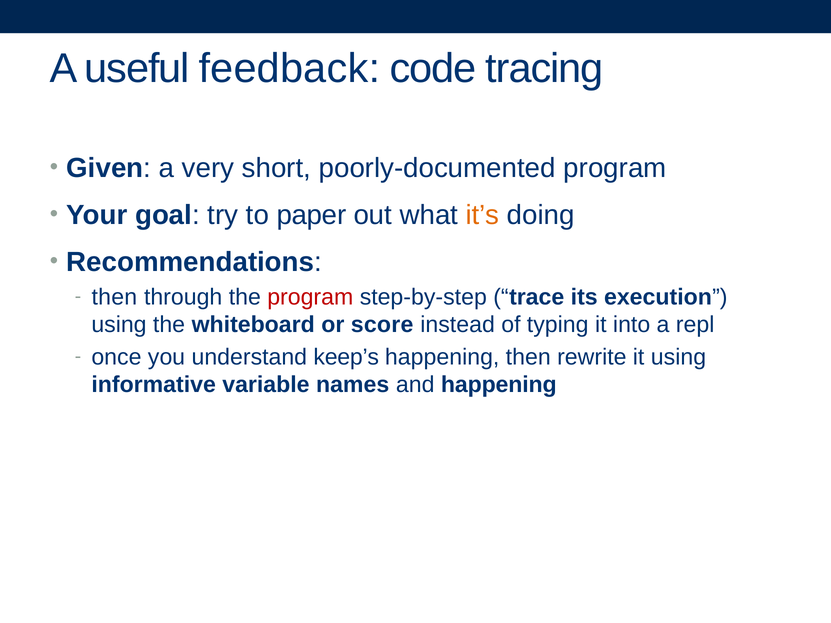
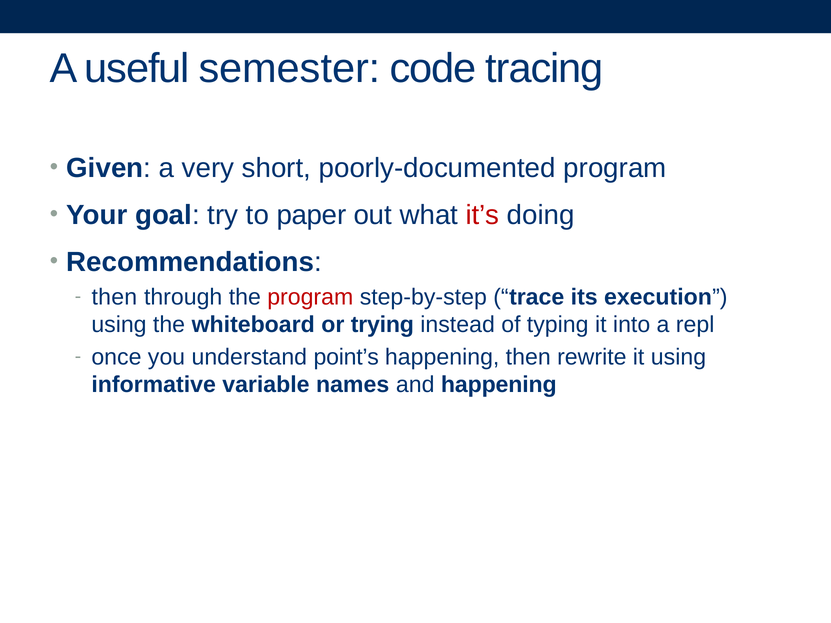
feedback: feedback -> semester
it’s colour: orange -> red
score: score -> trying
keep’s: keep’s -> point’s
